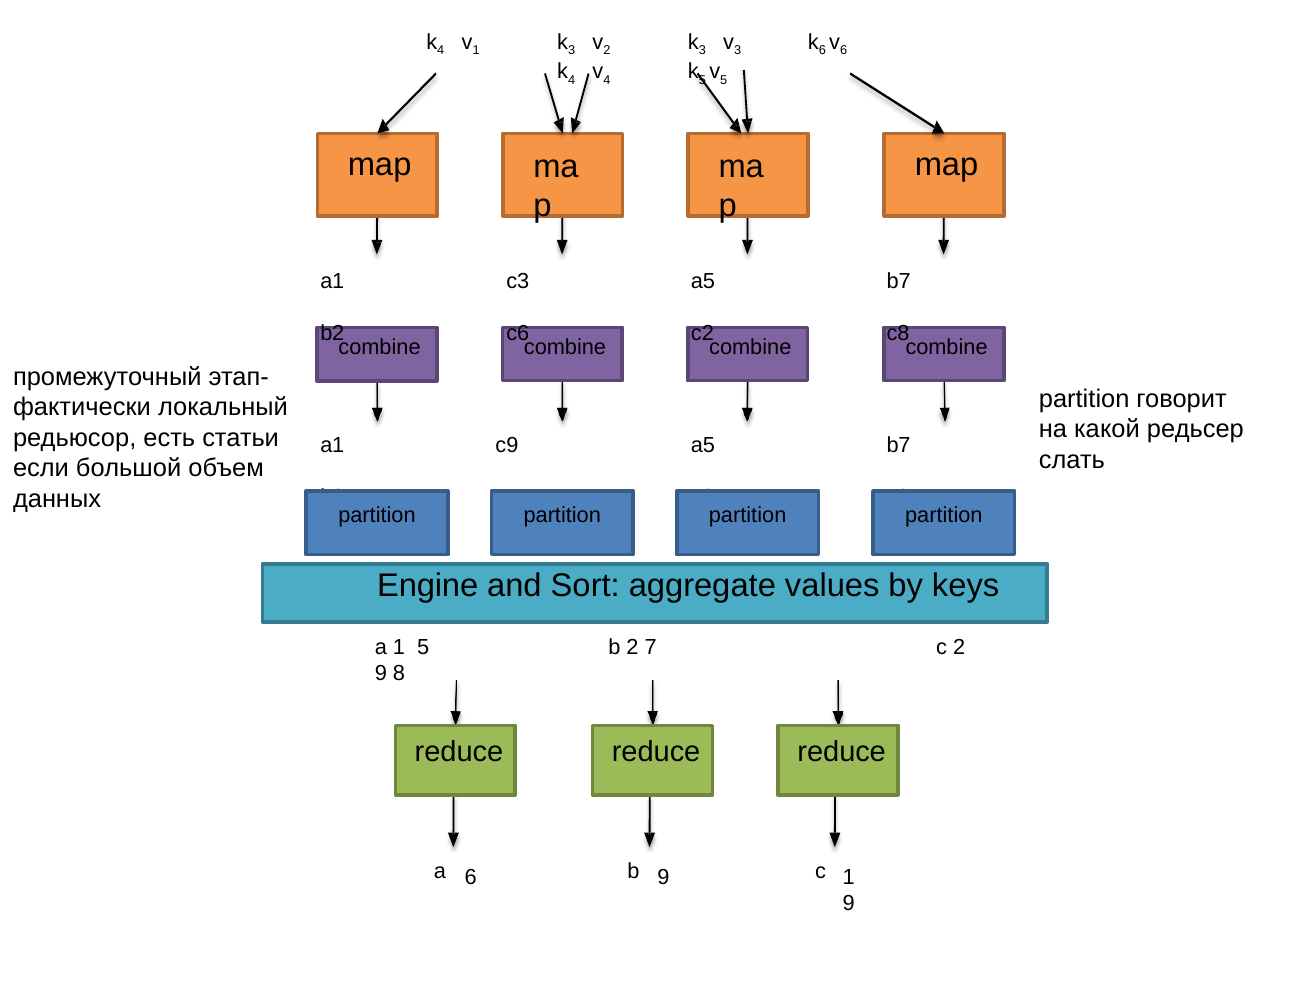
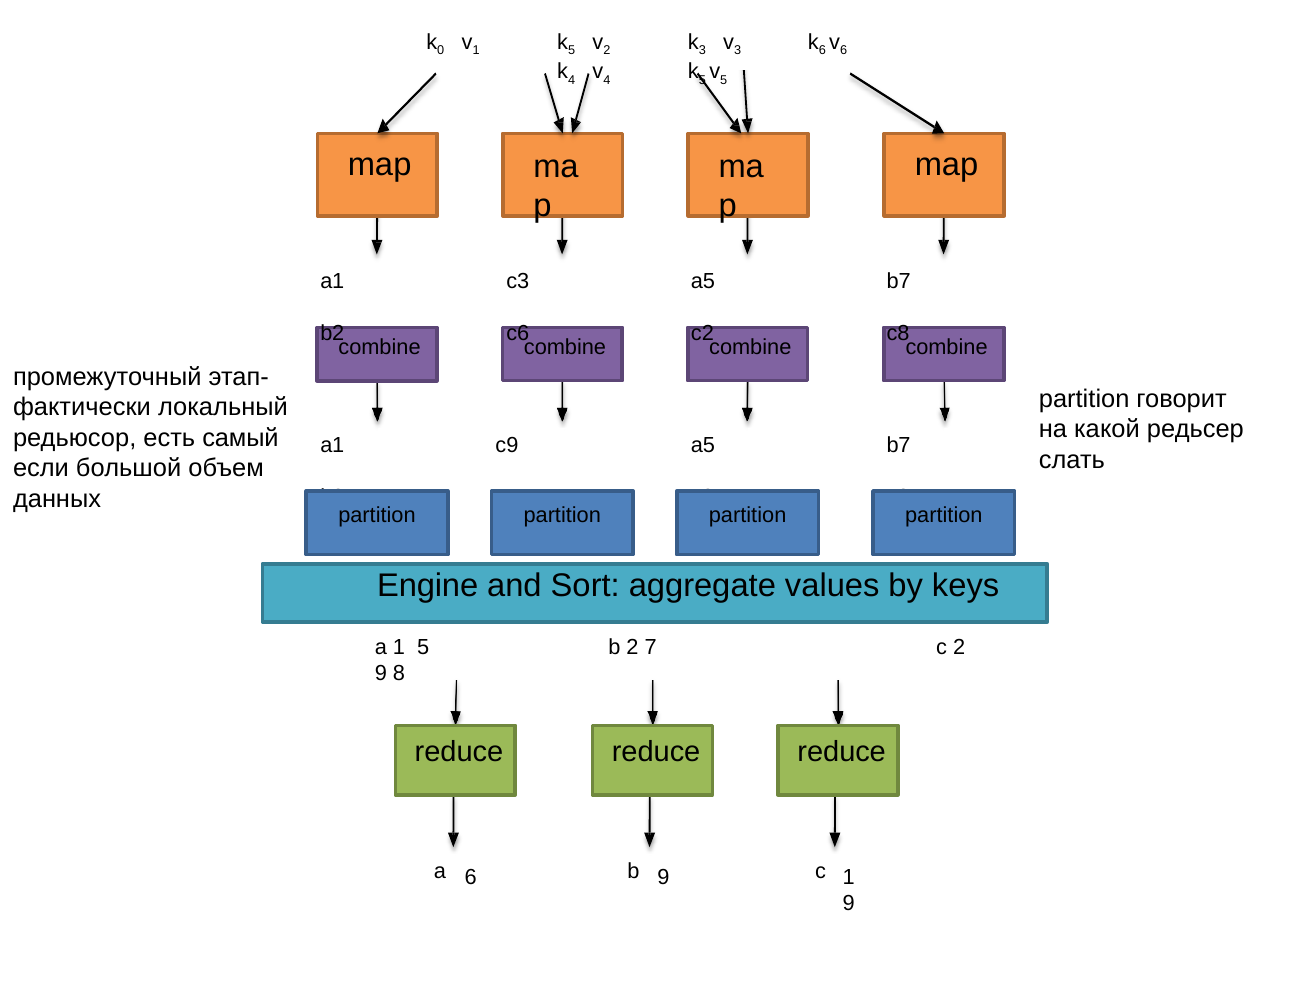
4 at (441, 50): 4 -> 0
3 at (572, 50): 3 -> 5
статьи: статьи -> самый
